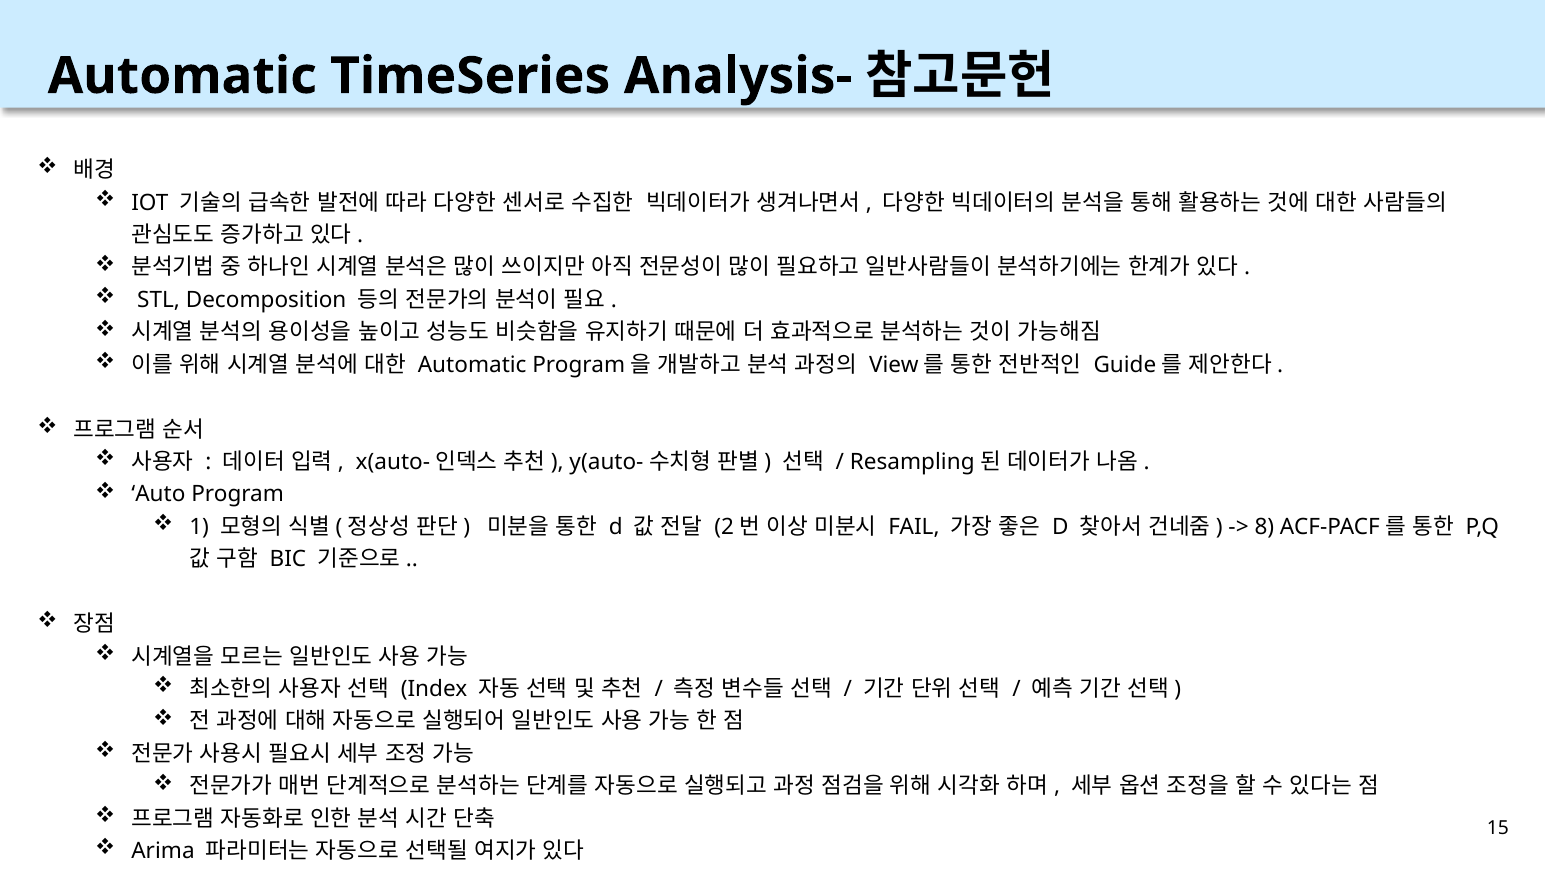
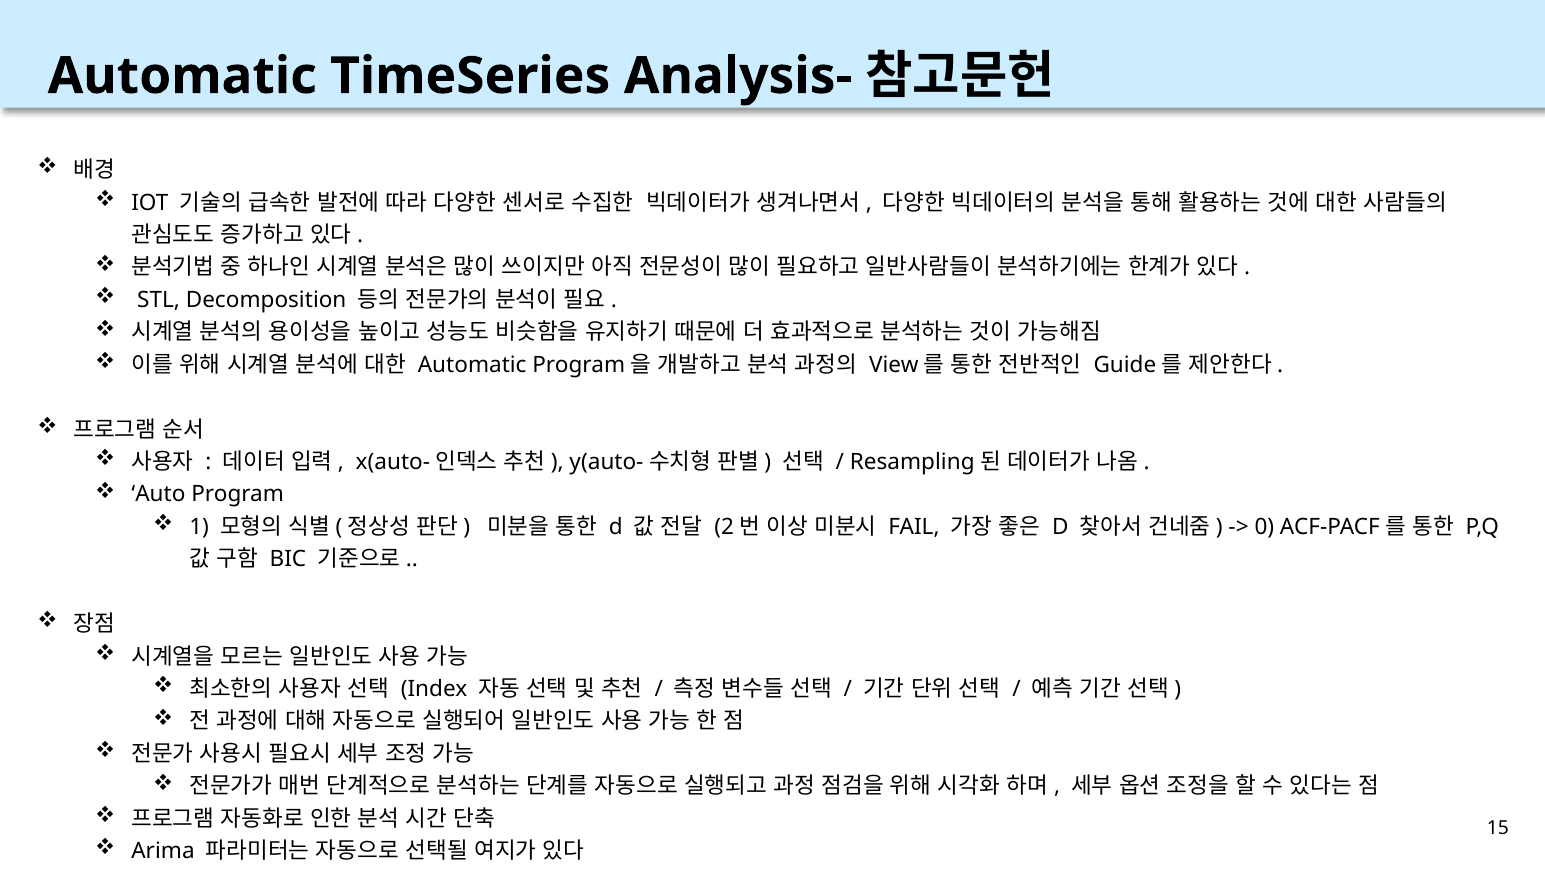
8: 8 -> 0
